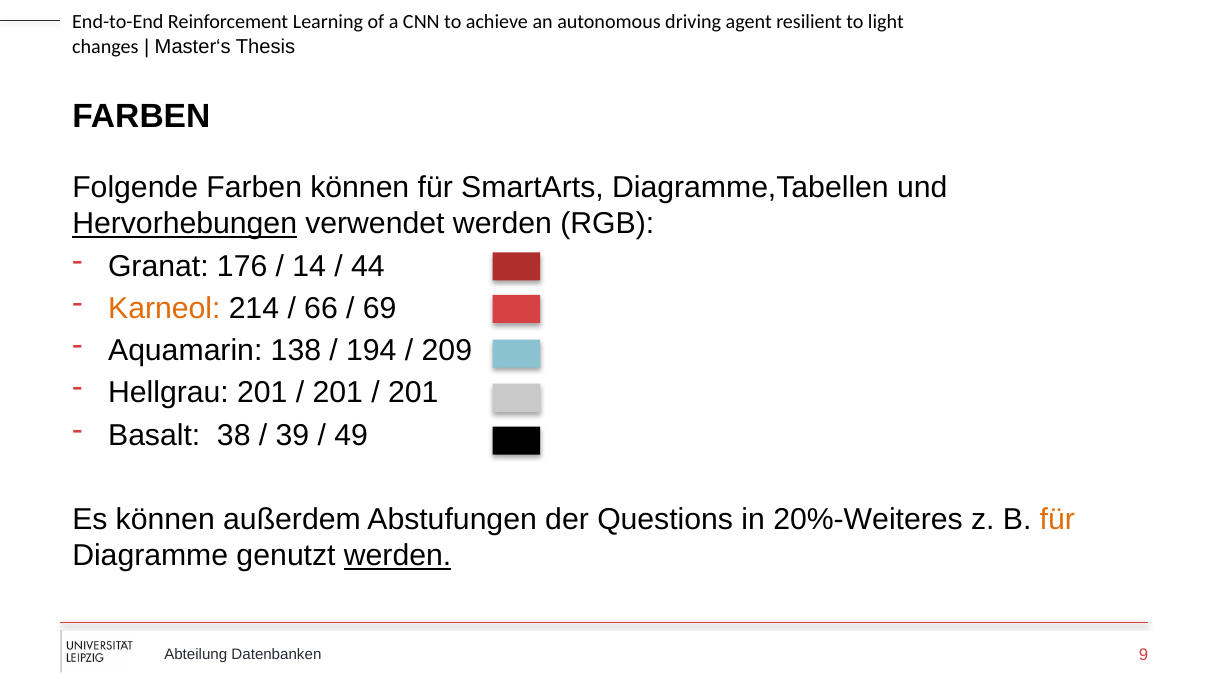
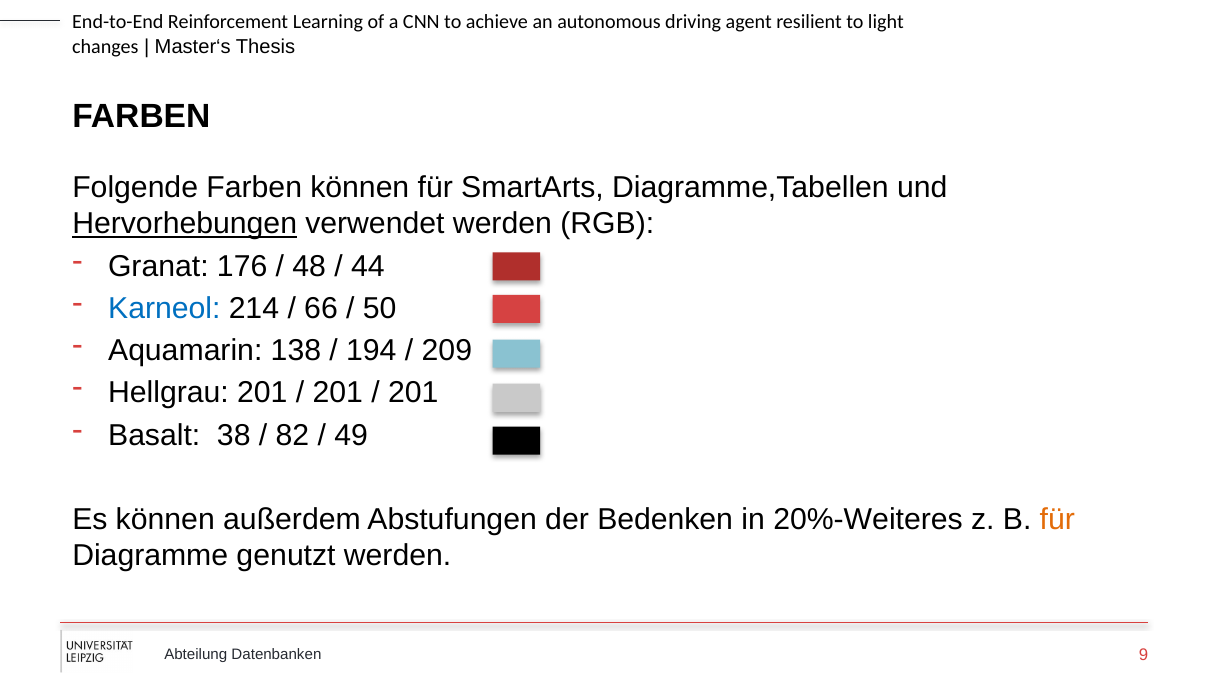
14: 14 -> 48
Karneol colour: orange -> blue
69: 69 -> 50
39: 39 -> 82
Questions: Questions -> Bedenken
werden at (398, 556) underline: present -> none
